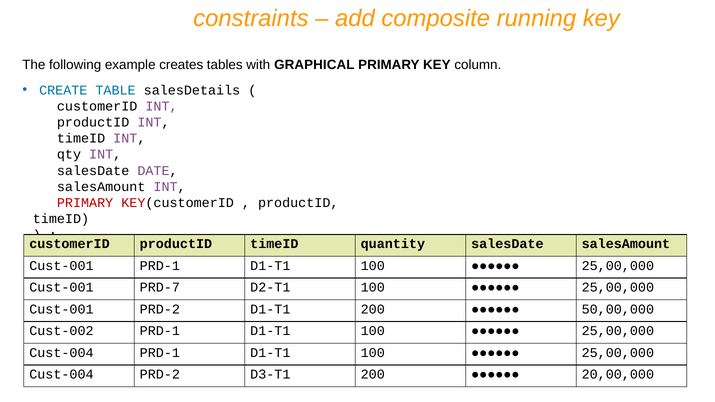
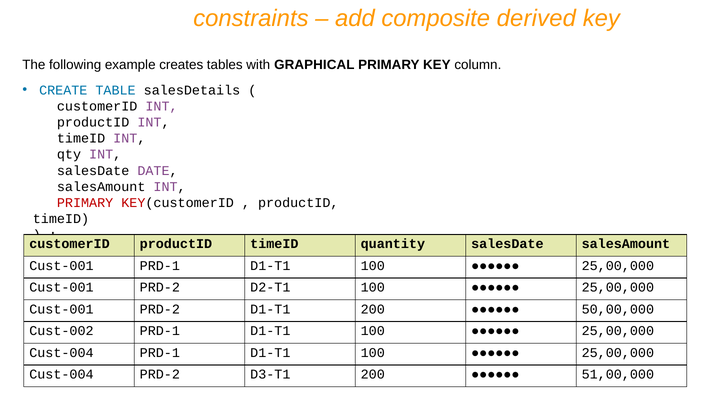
running: running -> derived
PRD-7 at (160, 288): PRD-7 -> PRD-2
20,00,000: 20,00,000 -> 51,00,000
